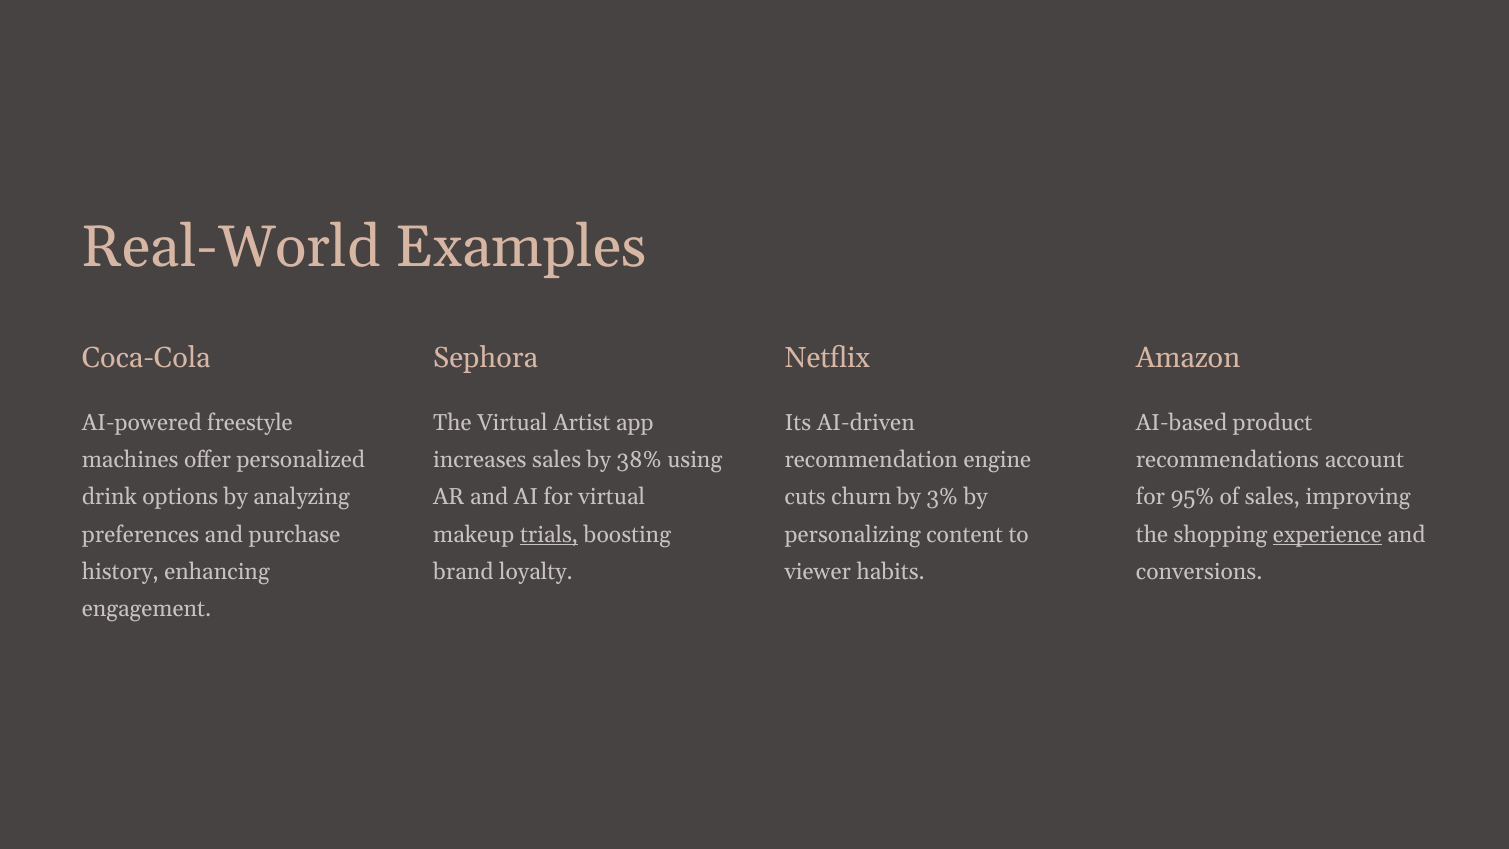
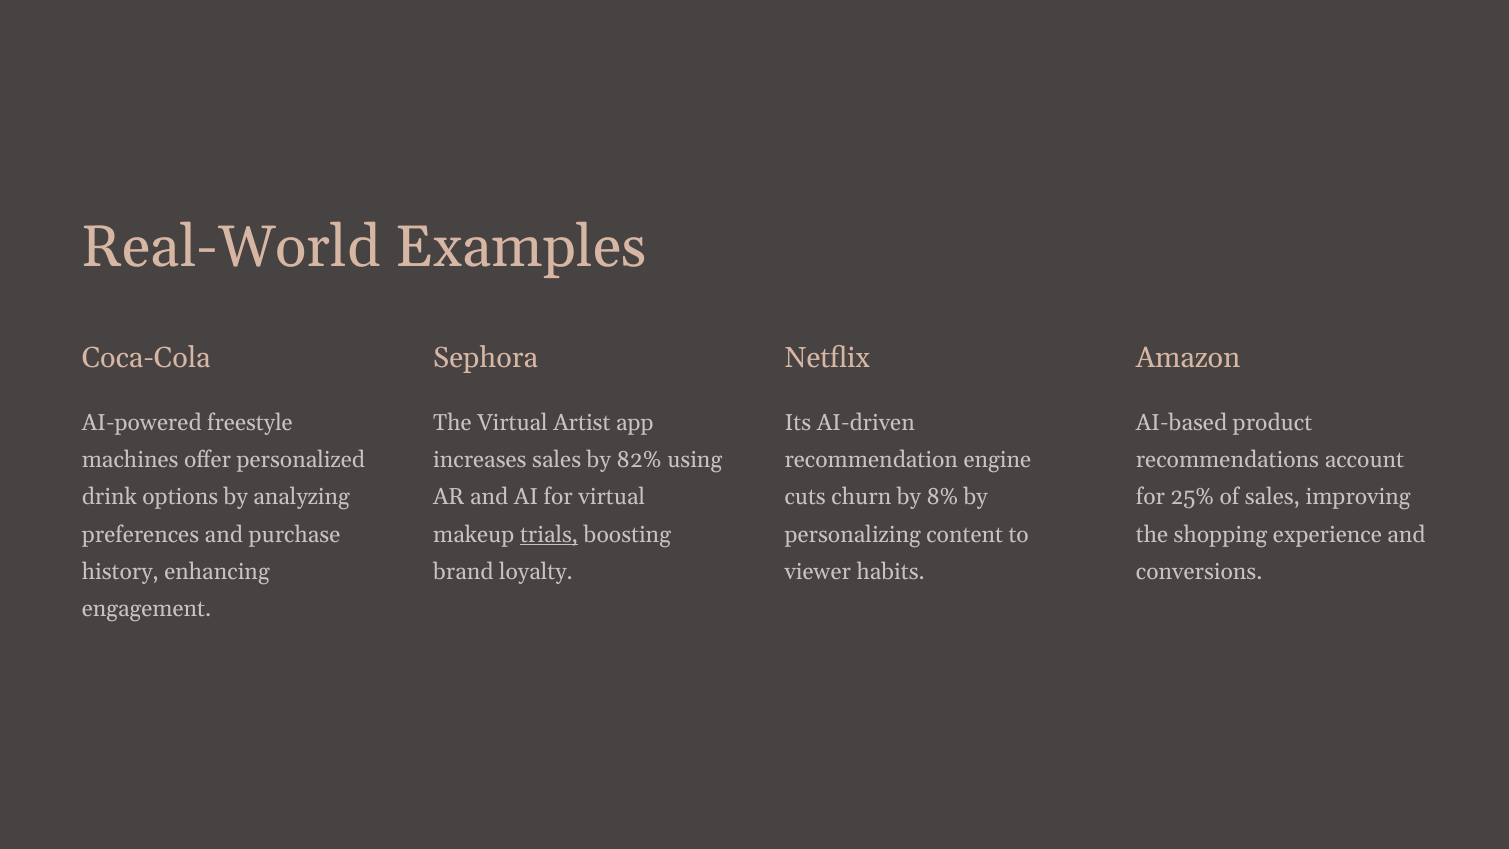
38%: 38% -> 82%
3%: 3% -> 8%
95%: 95% -> 25%
experience underline: present -> none
